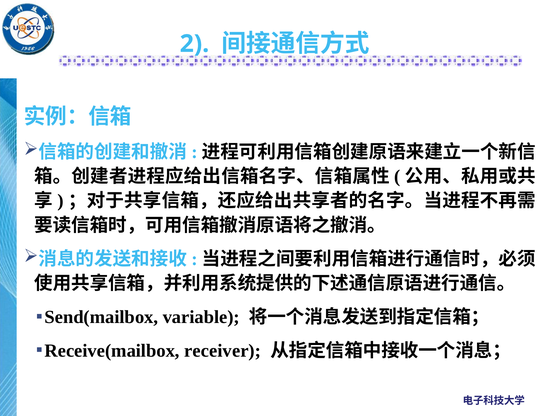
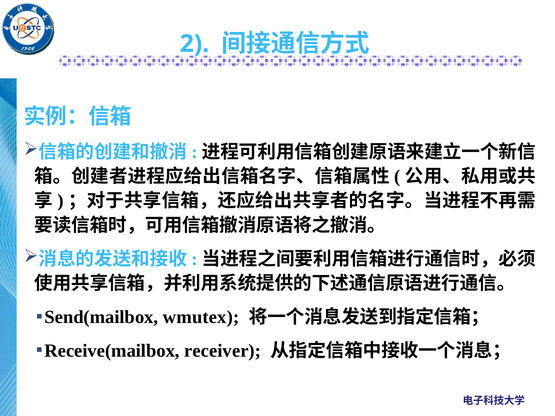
variable: variable -> wmutex
